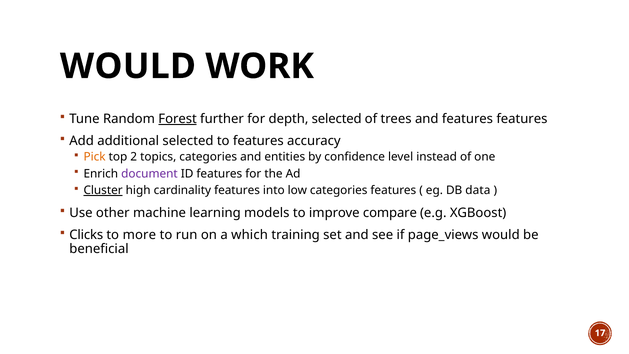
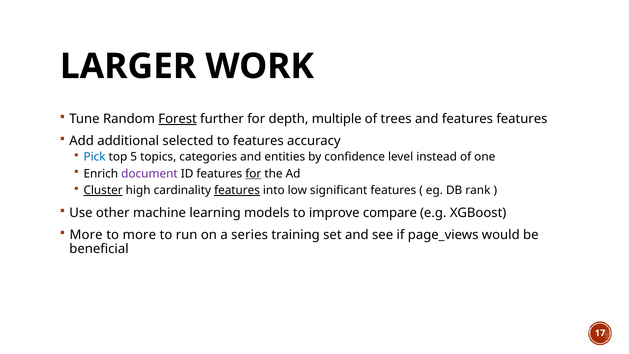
WOULD at (128, 66): WOULD -> LARGER
depth selected: selected -> multiple
Pick colour: orange -> blue
2: 2 -> 5
for at (253, 174) underline: none -> present
features at (237, 190) underline: none -> present
low categories: categories -> significant
data: data -> rank
Clicks at (86, 235): Clicks -> More
which: which -> series
